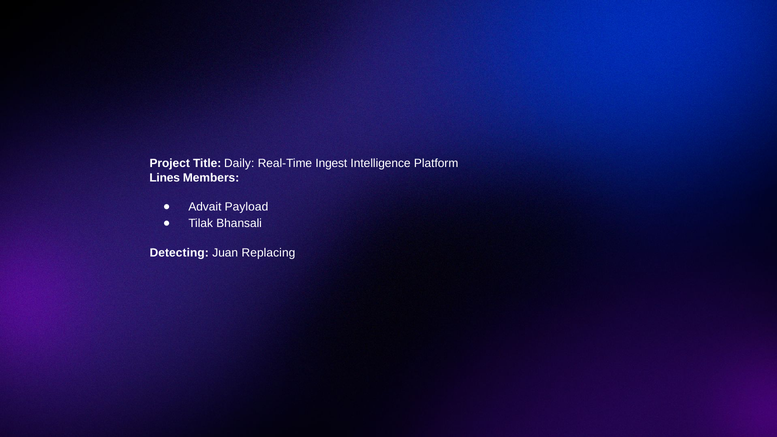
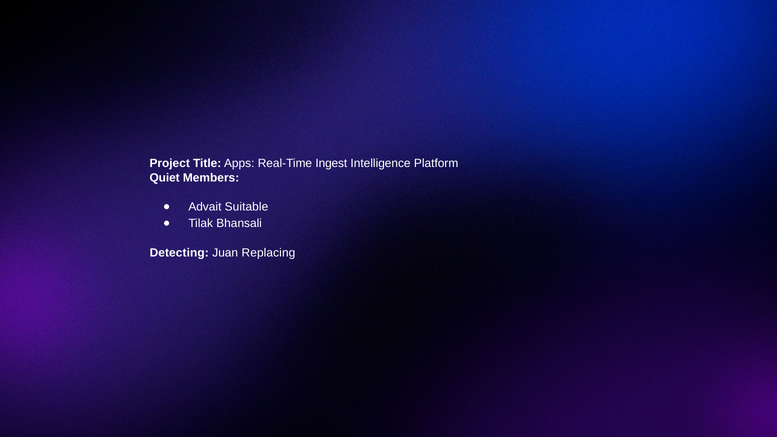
Daily: Daily -> Apps
Lines: Lines -> Quiet
Payload: Payload -> Suitable
